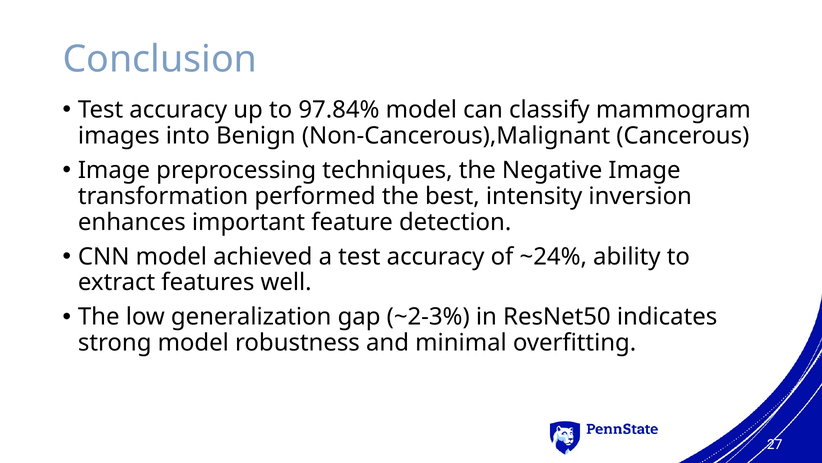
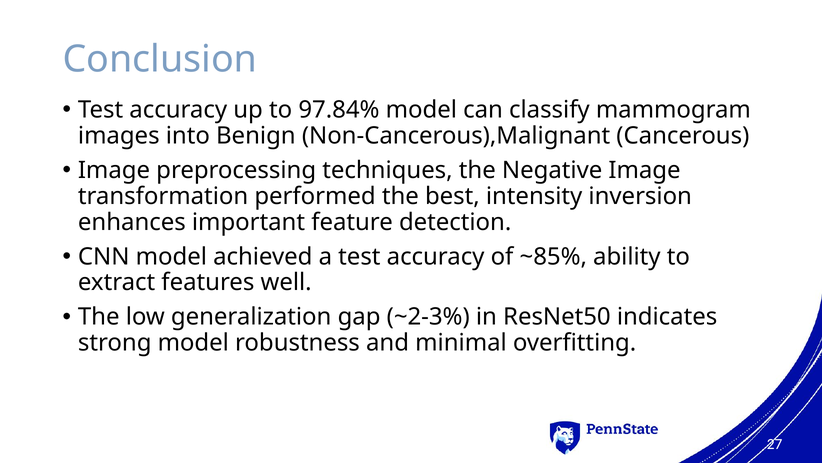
~24%: ~24% -> ~85%
